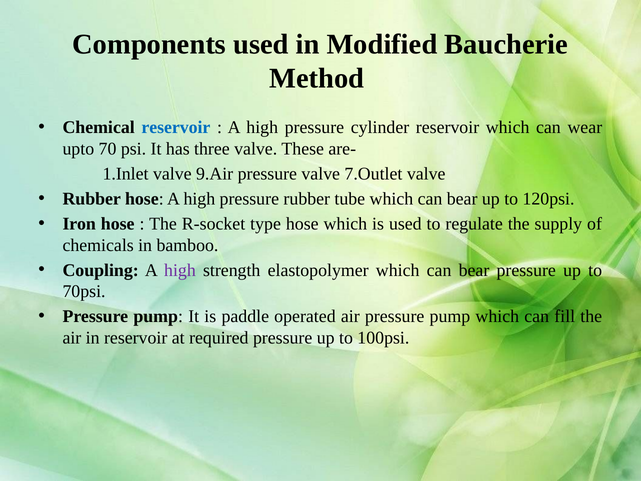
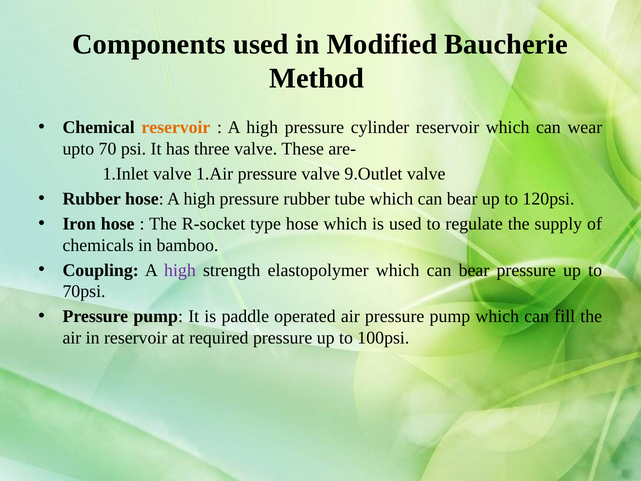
reservoir at (176, 127) colour: blue -> orange
9.Air: 9.Air -> 1.Air
7.Outlet: 7.Outlet -> 9.Outlet
